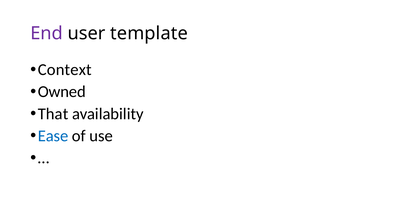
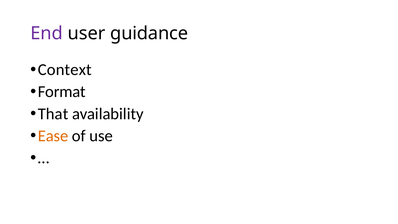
template: template -> guidance
Owned: Owned -> Format
Ease colour: blue -> orange
